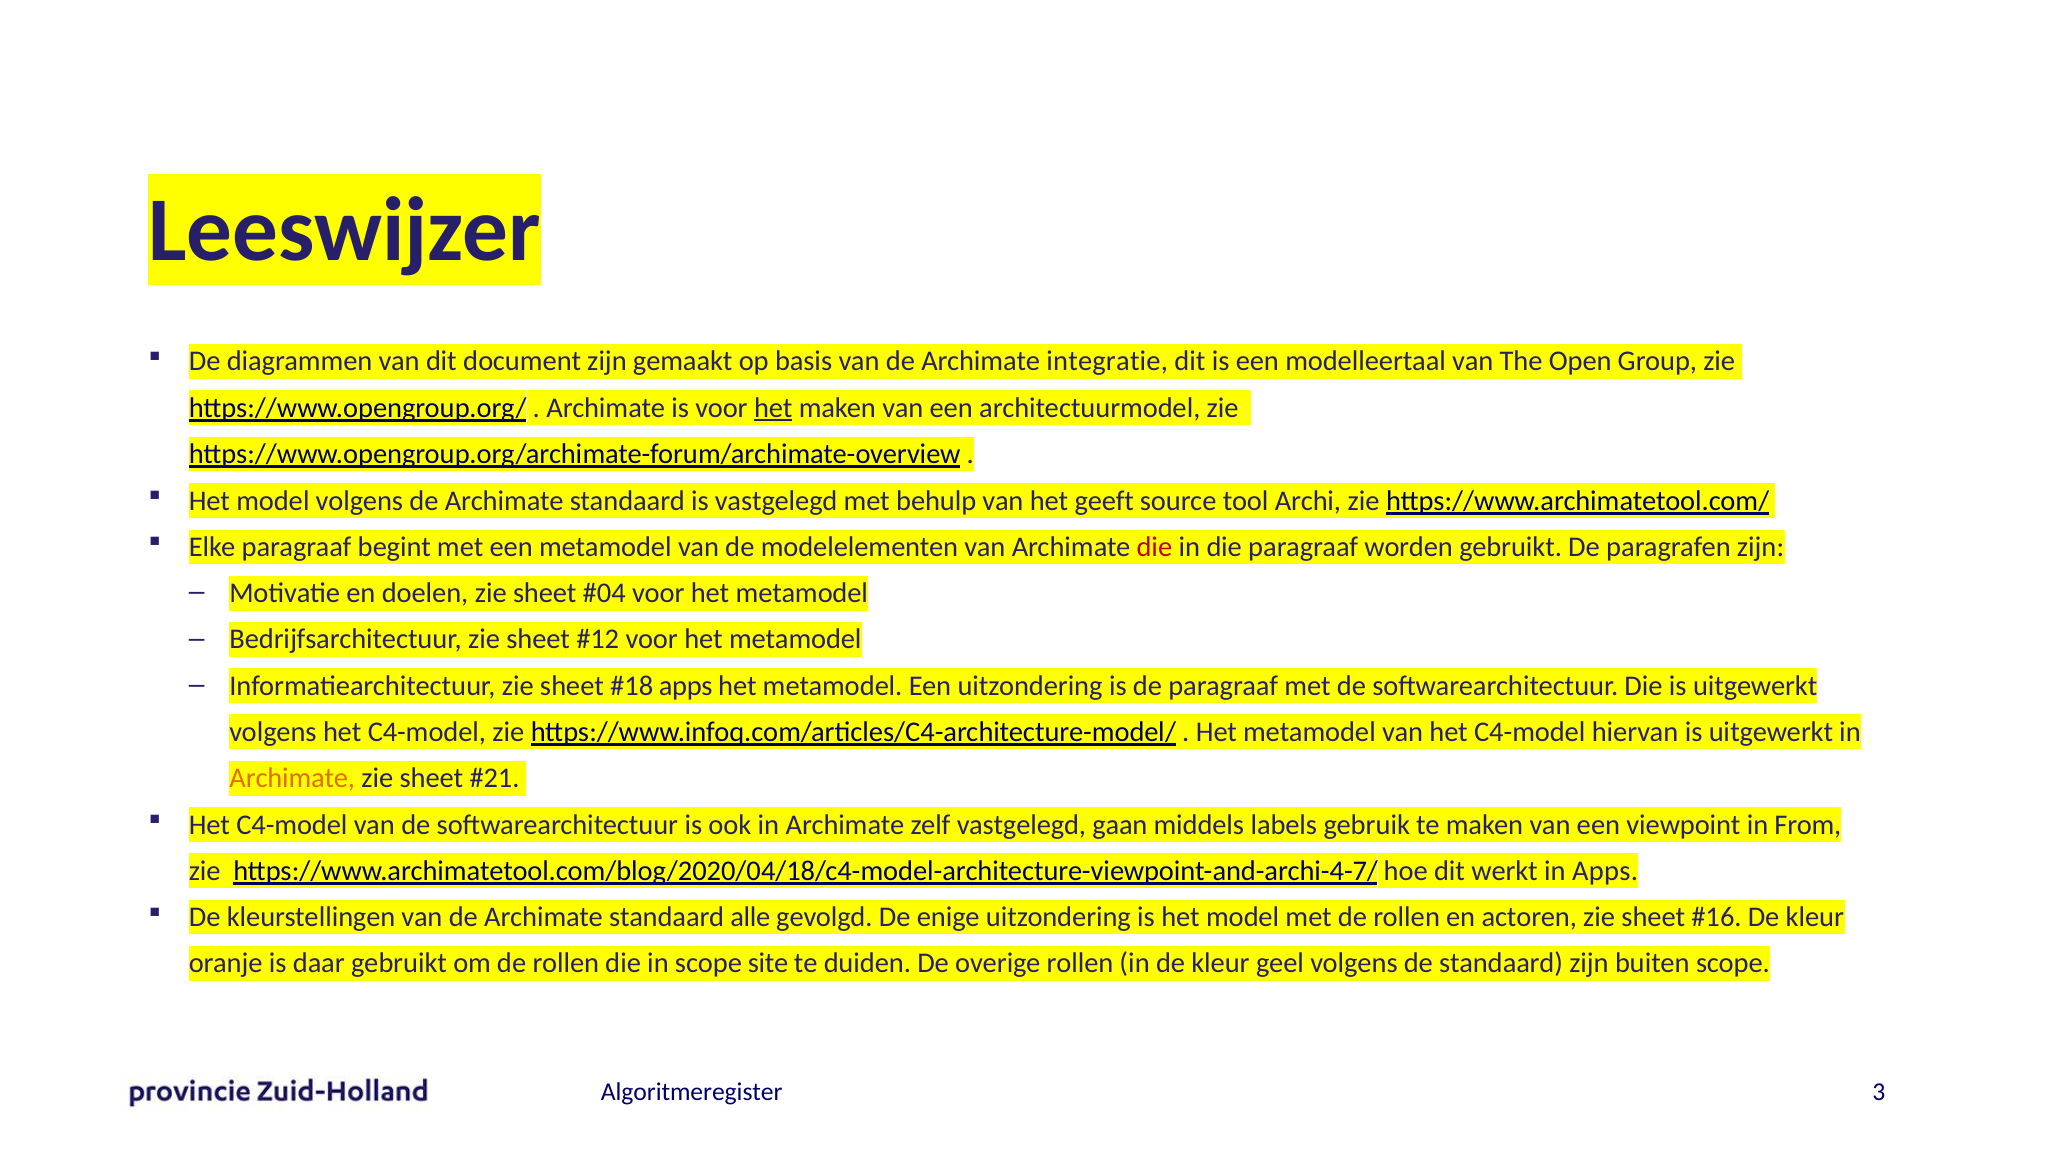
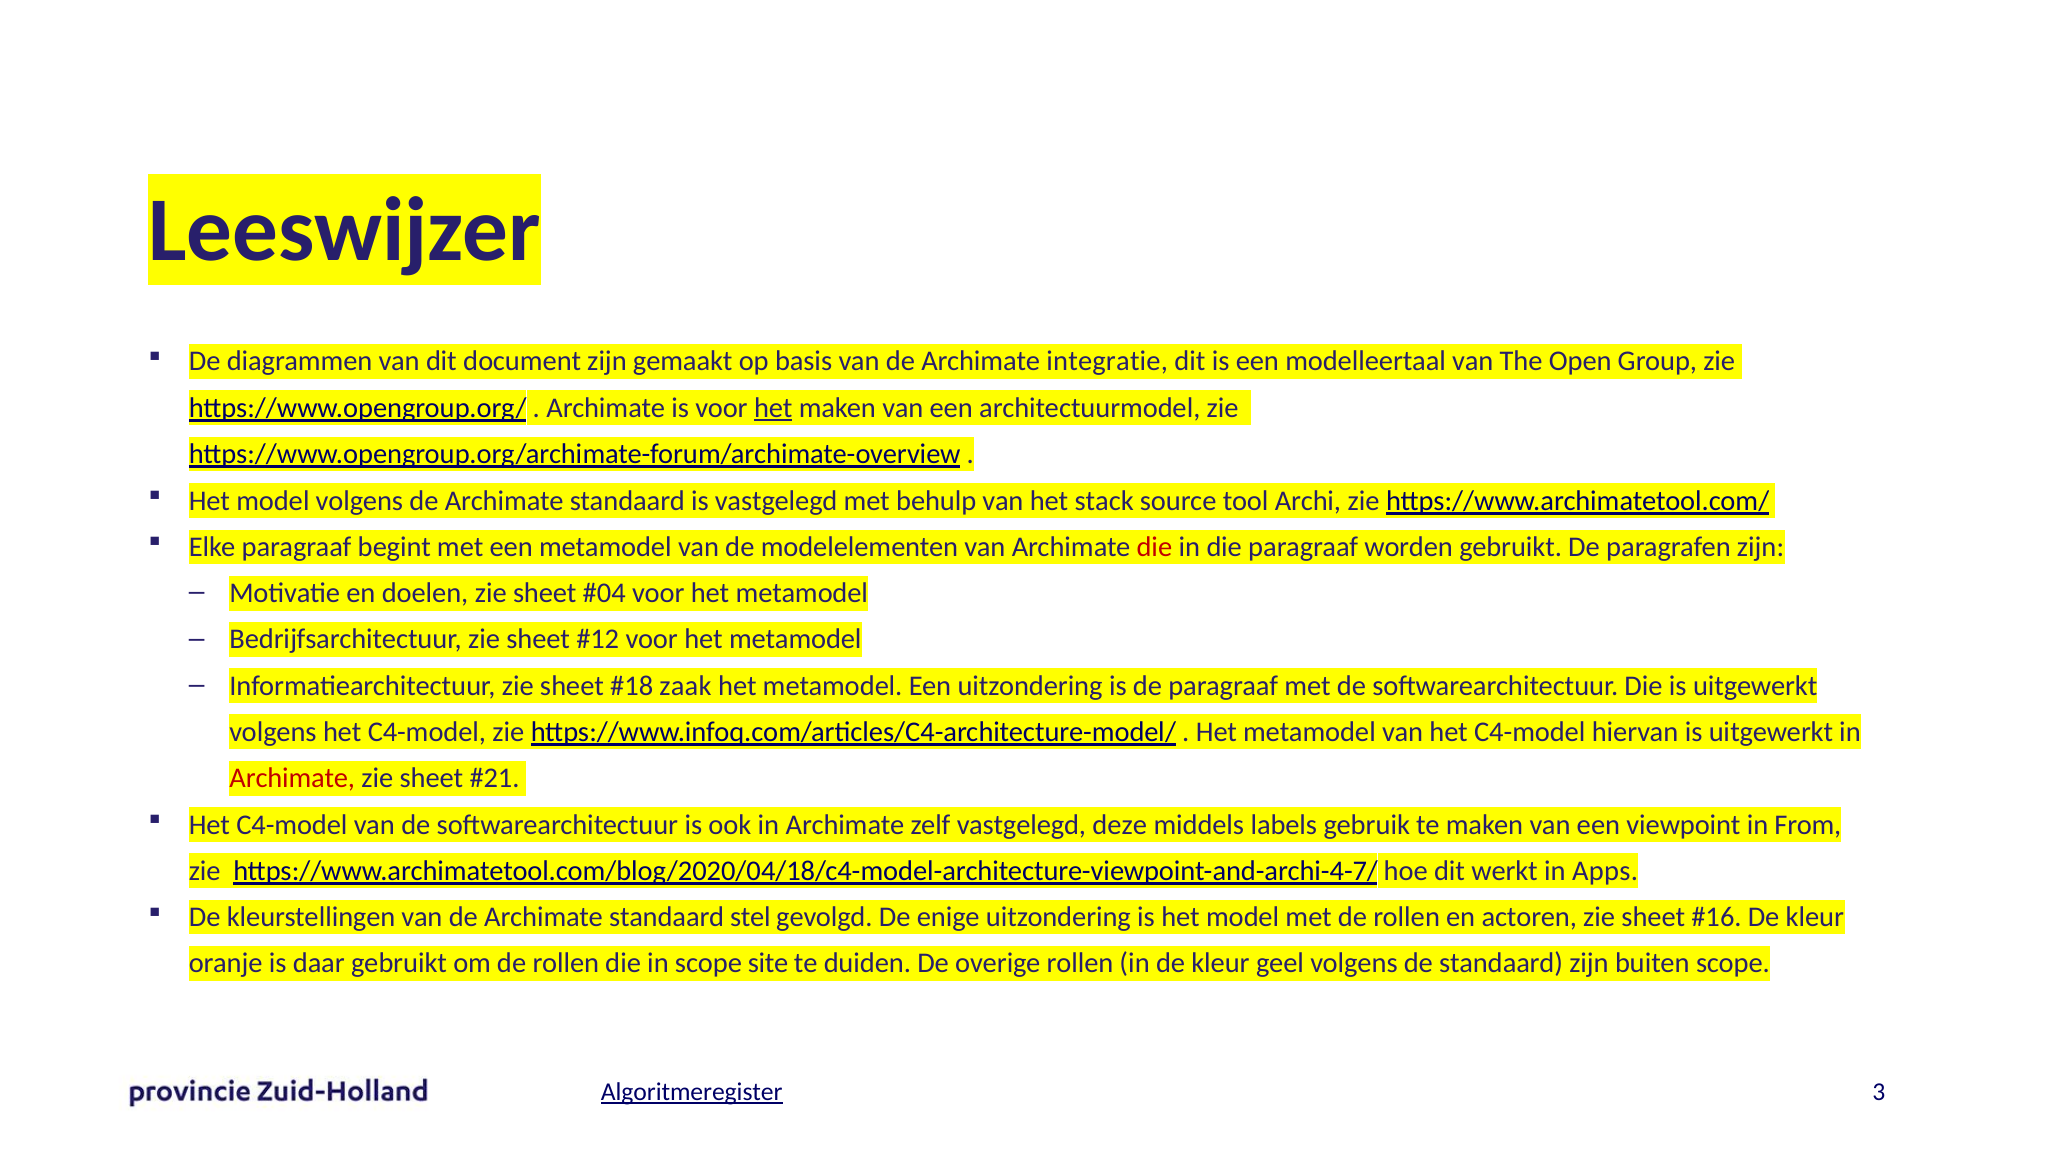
geeft: geeft -> stack
apps at (686, 686): apps -> zaak
Archimate at (292, 779) colour: orange -> red
gaan: gaan -> deze
alle: alle -> stel
Algoritmeregister underline: none -> present
